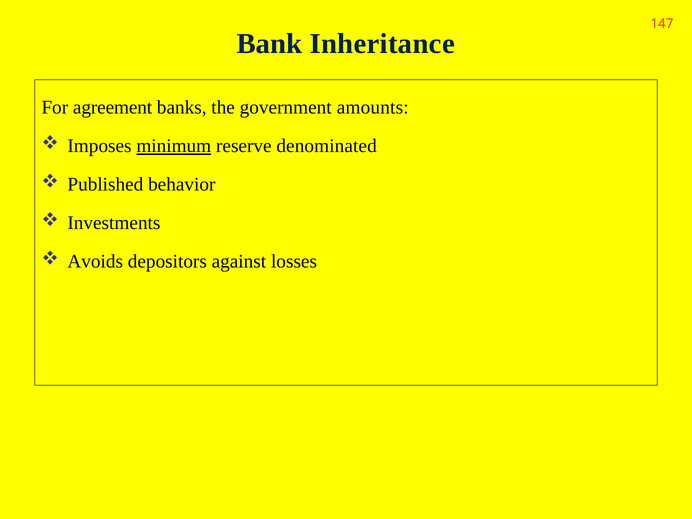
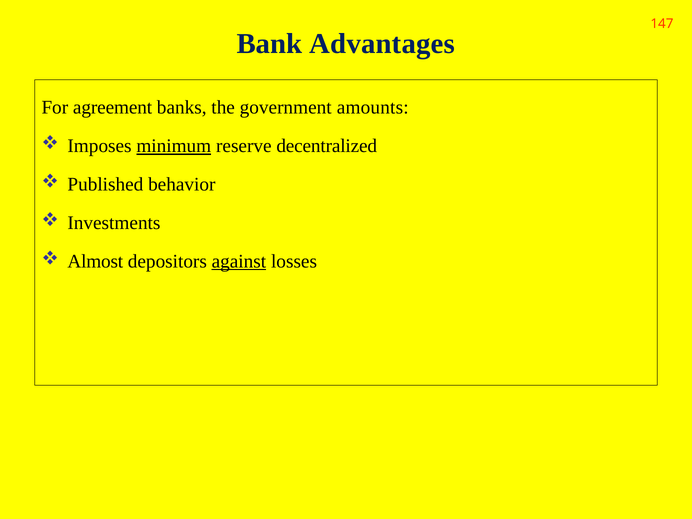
Inheritance: Inheritance -> Advantages
denominated: denominated -> decentralized
Avoids: Avoids -> Almost
against underline: none -> present
